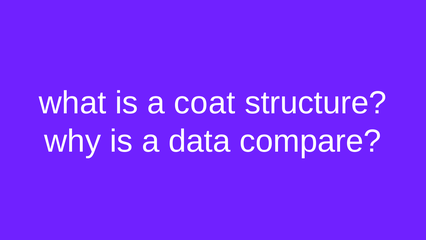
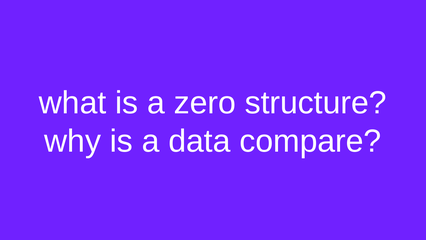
coat: coat -> zero
